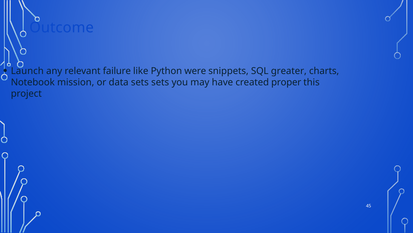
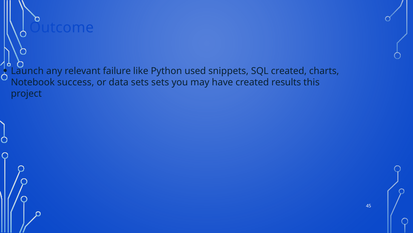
were: were -> used
SQL greater: greater -> created
mission: mission -> success
proper: proper -> results
